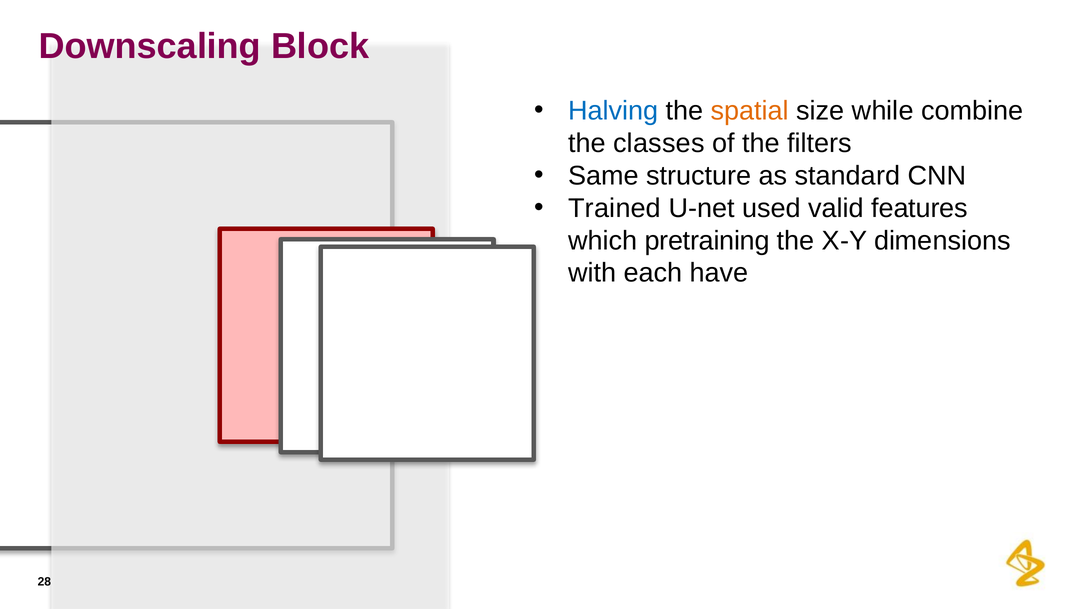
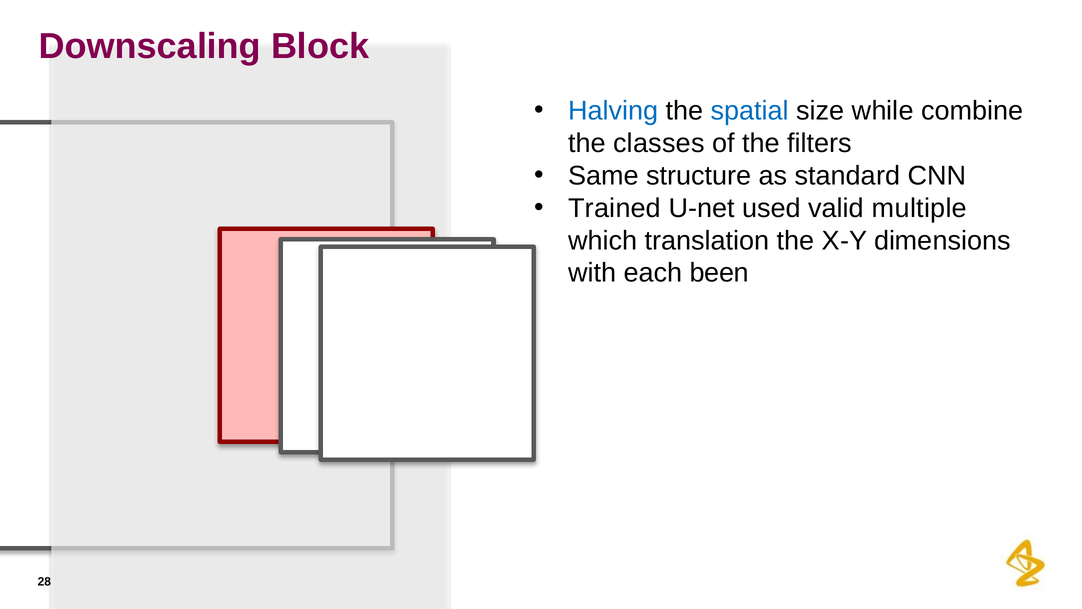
spatial colour: orange -> blue
features: features -> multiple
pretraining: pretraining -> translation
have: have -> been
